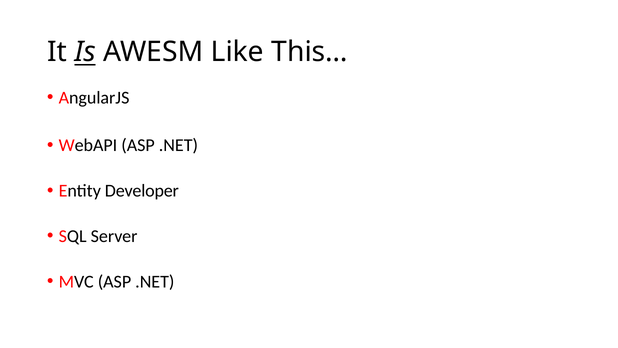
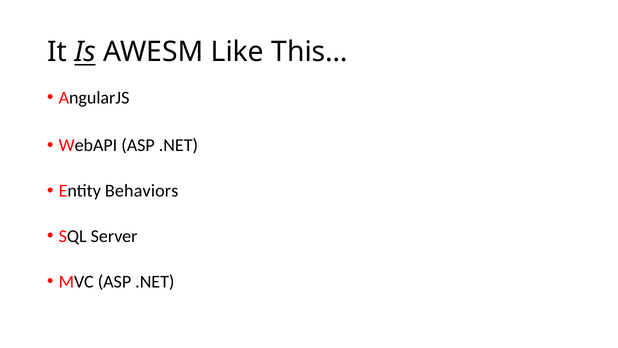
Developer: Developer -> Behaviors
